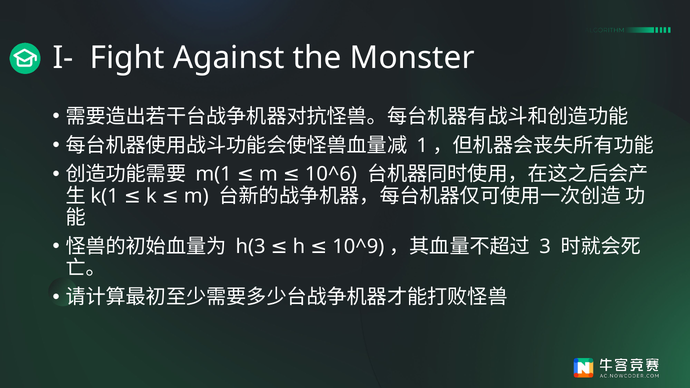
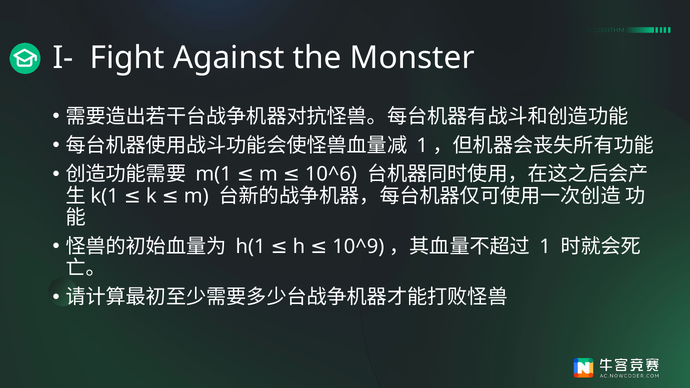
h(3: h(3 -> h(1
3 at (545, 247): 3 -> 1
